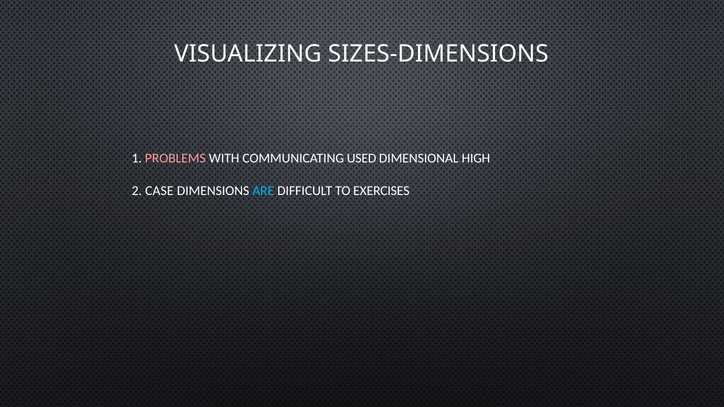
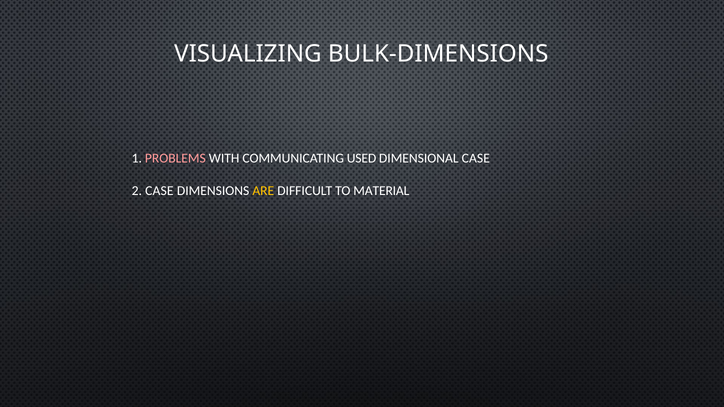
SIZES-DIMENSIONS: SIZES-DIMENSIONS -> BULK-DIMENSIONS
DIMENSIONAL HIGH: HIGH -> CASE
ARE colour: light blue -> yellow
EXERCISES: EXERCISES -> MATERIAL
